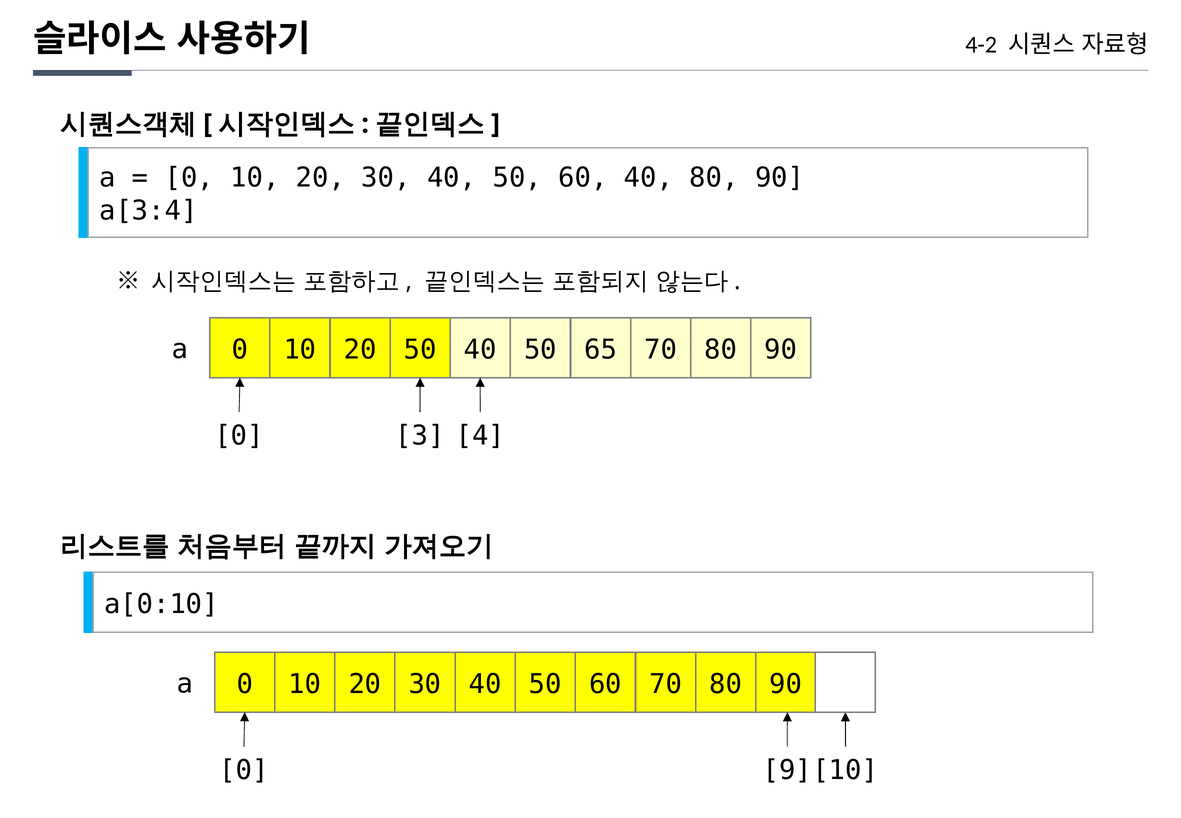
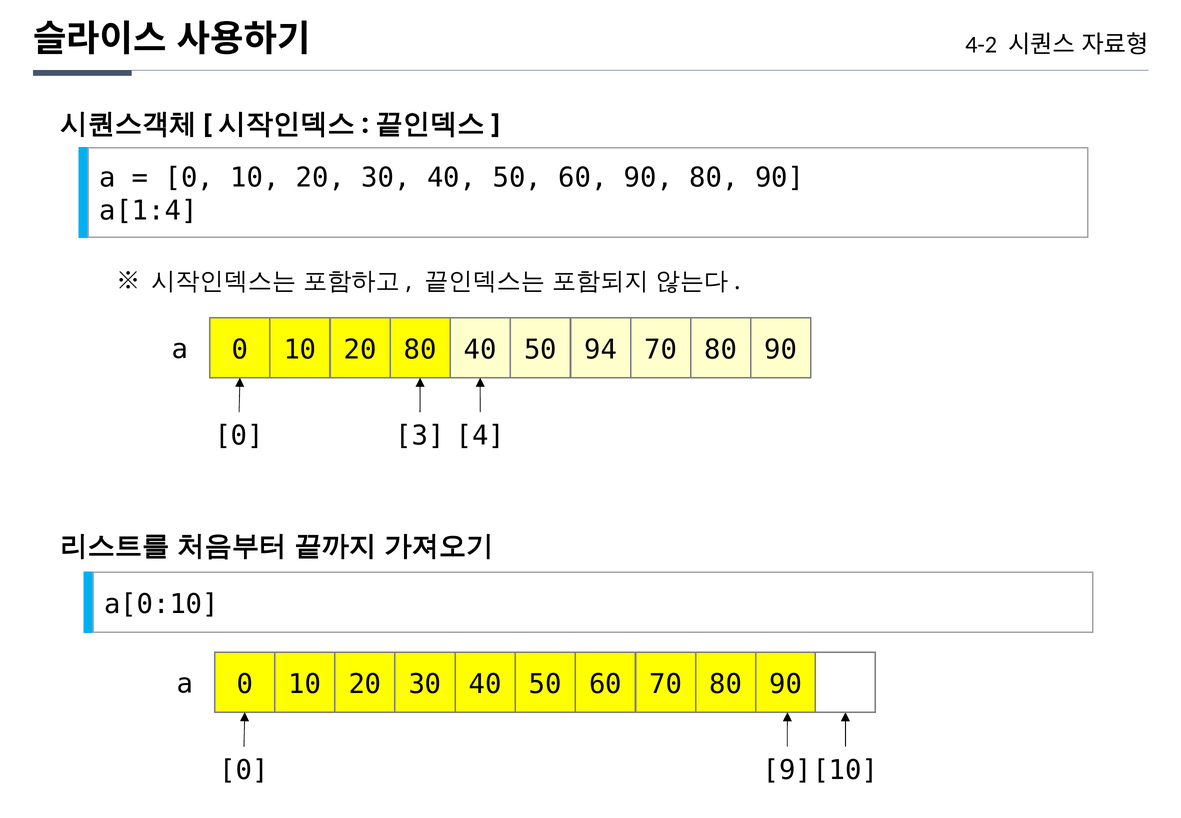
60 40: 40 -> 90
a[3:4: a[3:4 -> a[1:4
20 50: 50 -> 80
65: 65 -> 94
